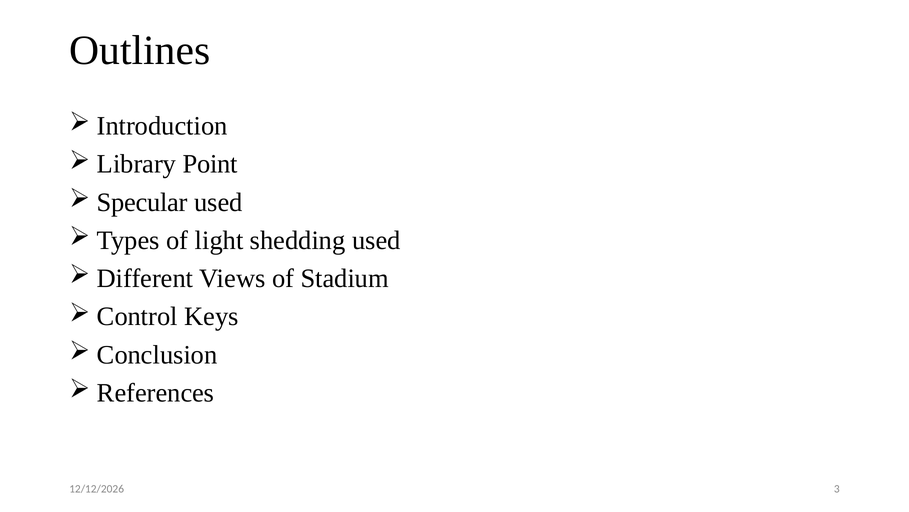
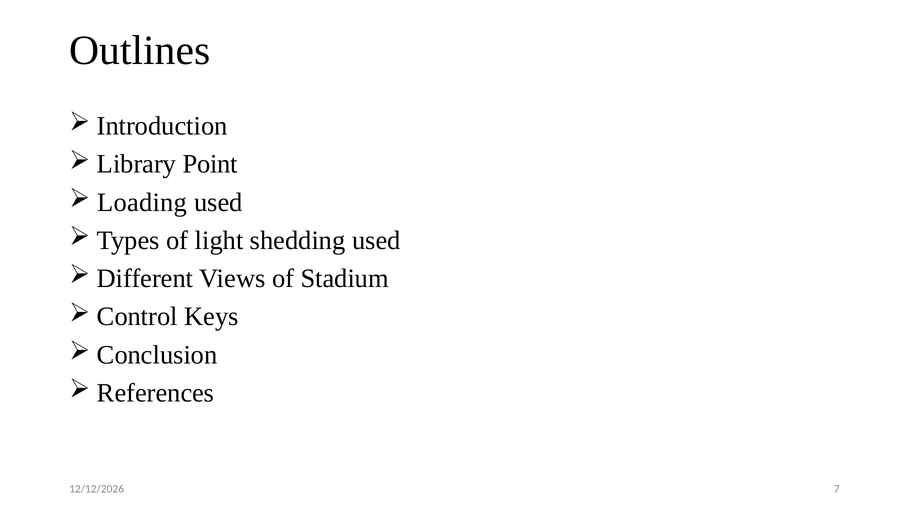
Specular: Specular -> Loading
3: 3 -> 7
